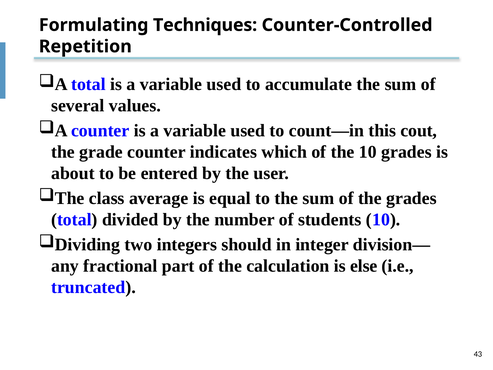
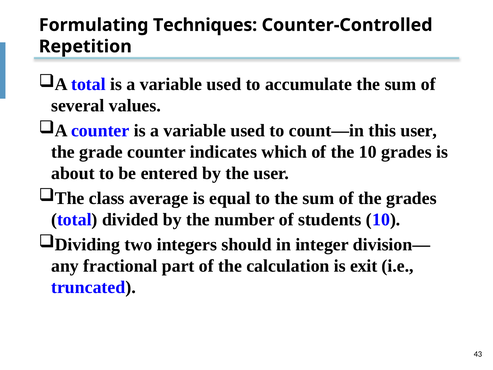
this cout: cout -> user
else: else -> exit
